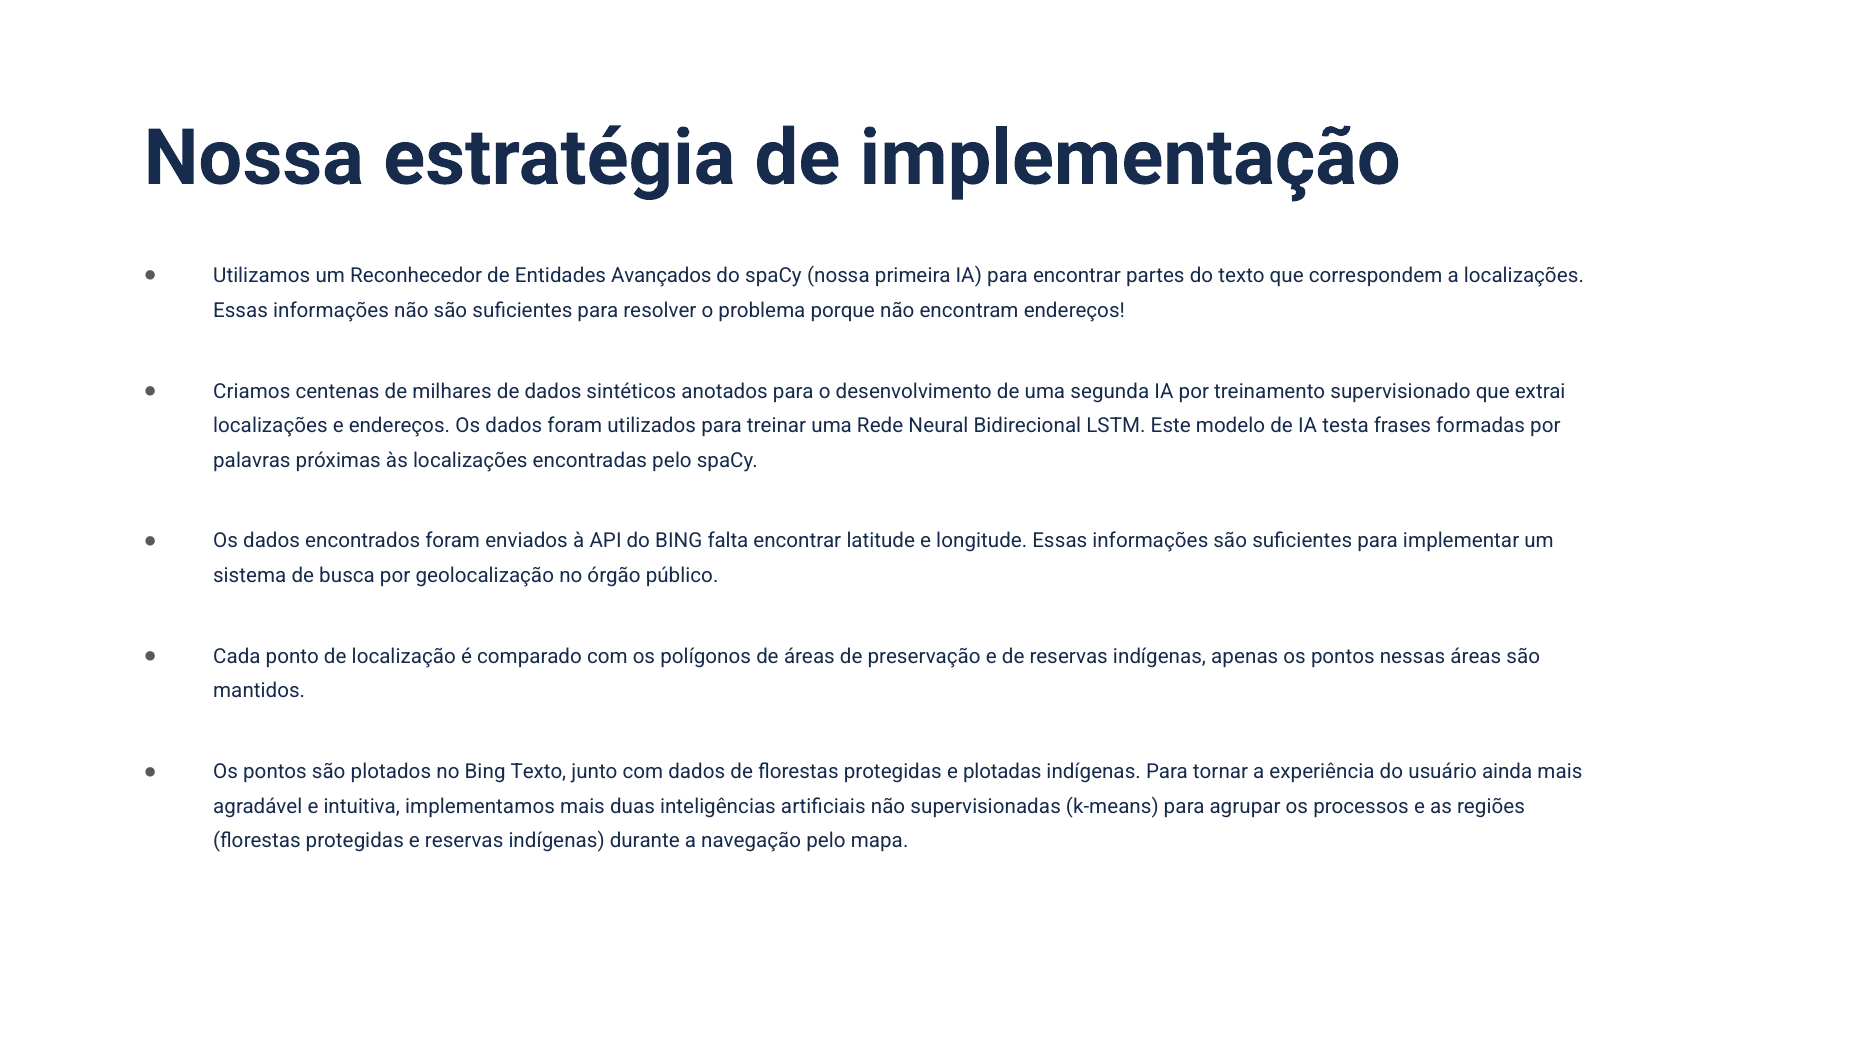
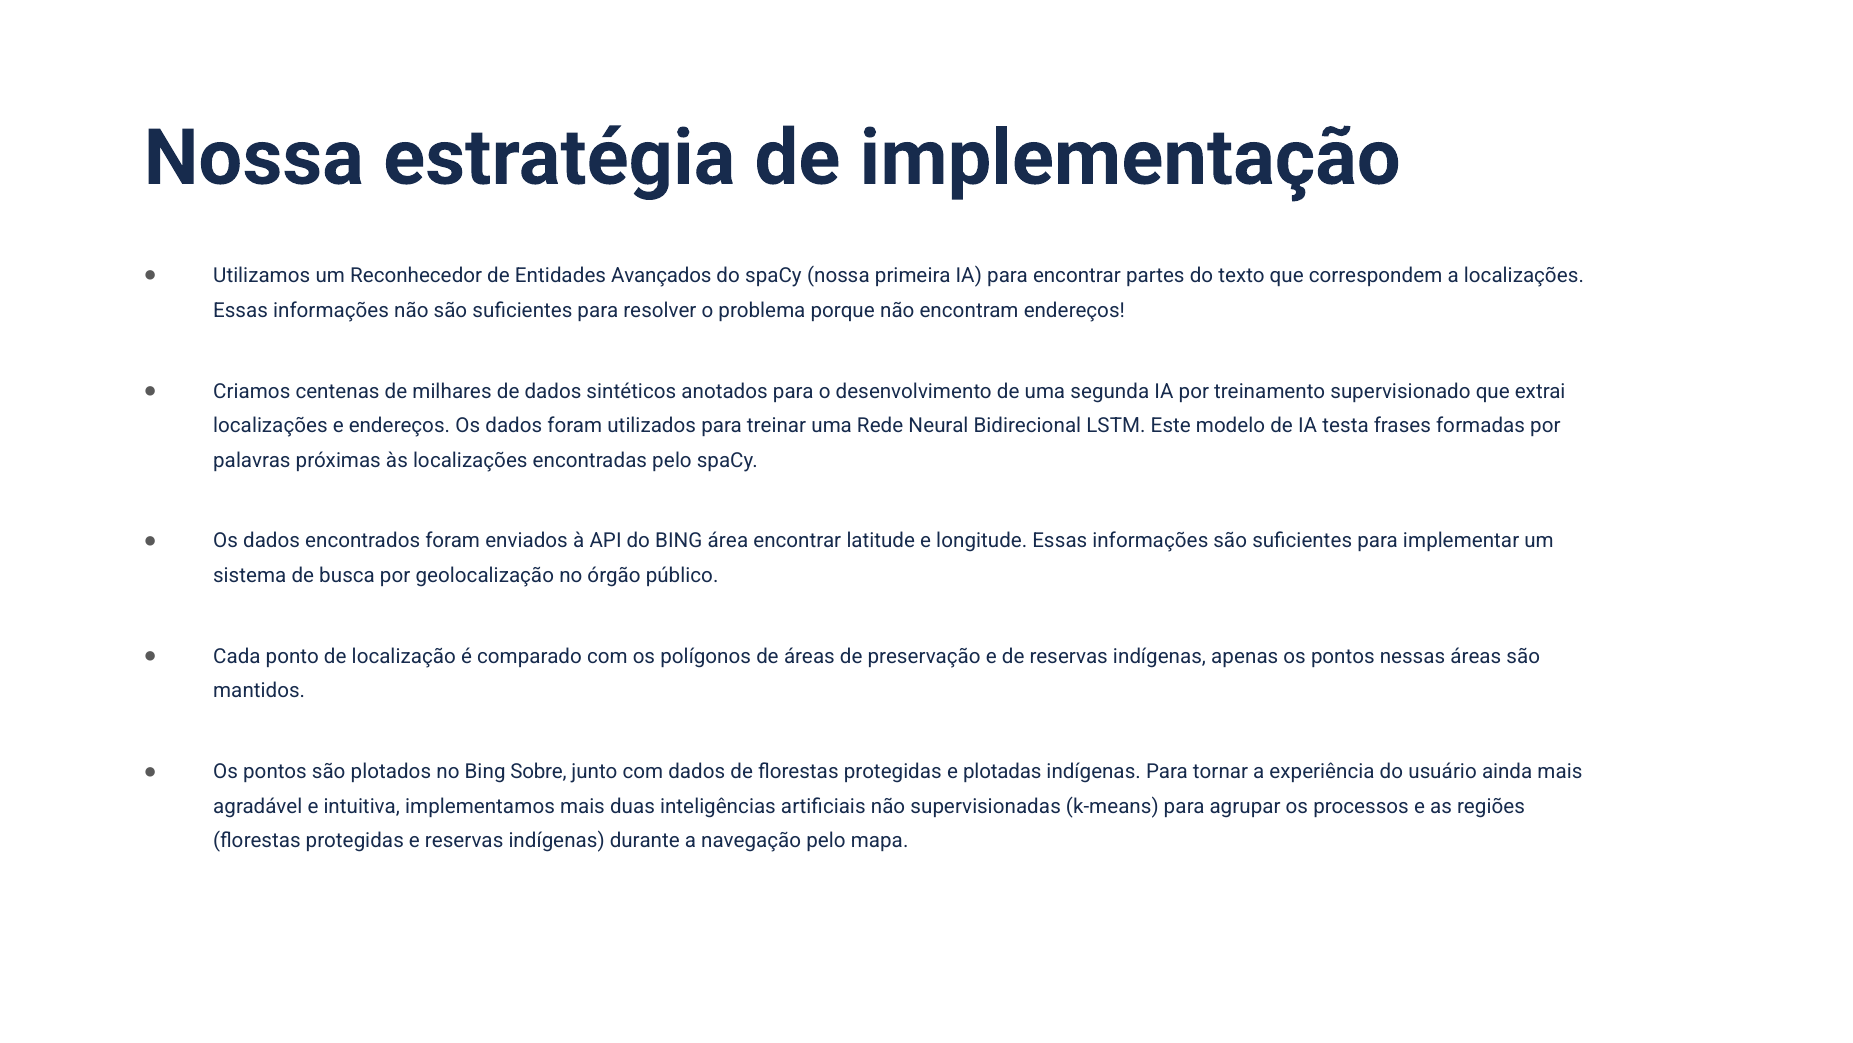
falta: falta -> área
Bing Texto: Texto -> Sobre
